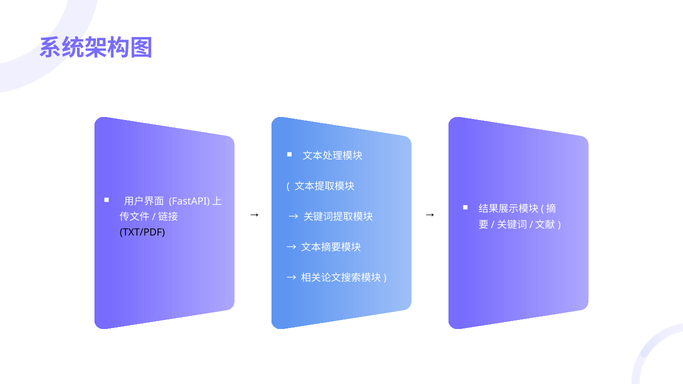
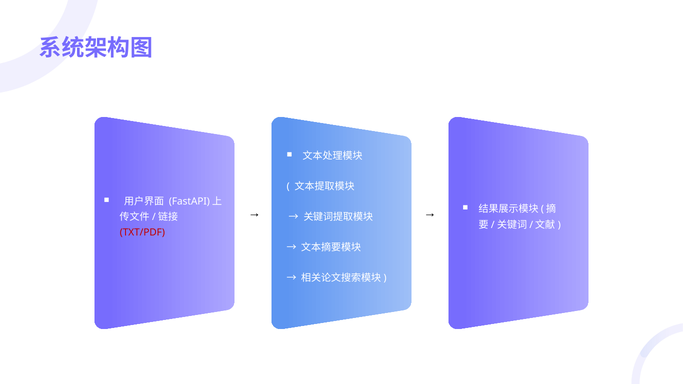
TXT/PDF colour: black -> red
